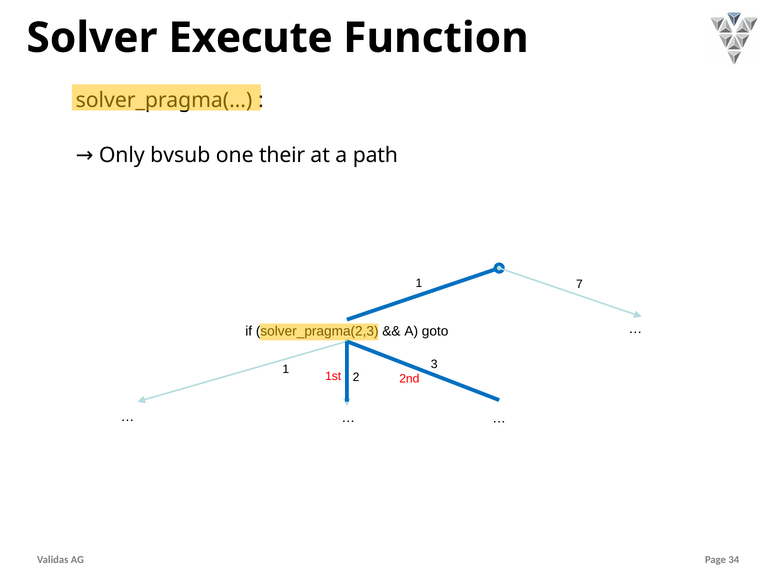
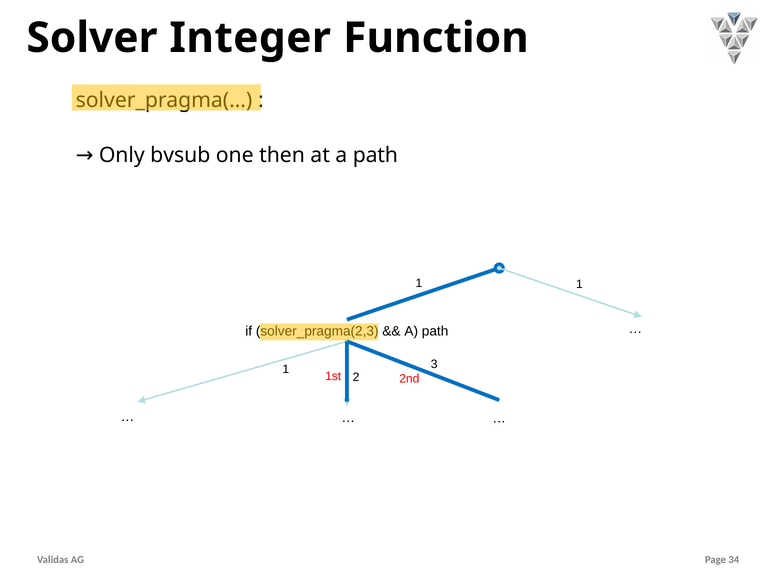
Execute: Execute -> Integer
their: their -> then
7 at (579, 284): 7 -> 1
goto at (435, 331): goto -> path
